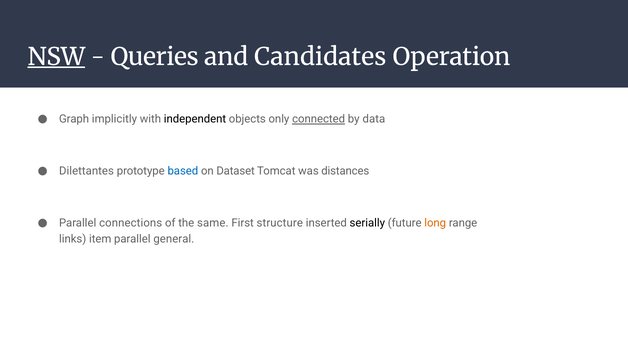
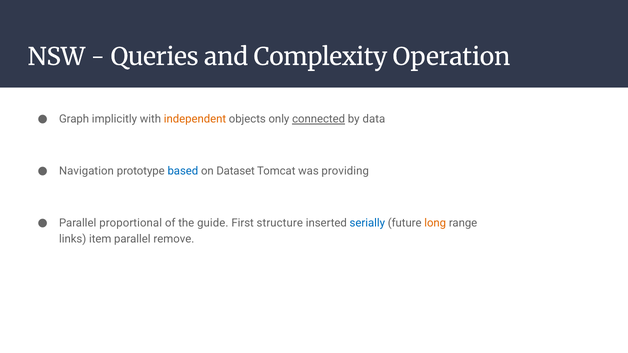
NSW underline: present -> none
Candidates: Candidates -> Complexity
independent colour: black -> orange
Dilettantes: Dilettantes -> Navigation
distances: distances -> providing
connections: connections -> proportional
same: same -> guide
serially colour: black -> blue
general: general -> remove
